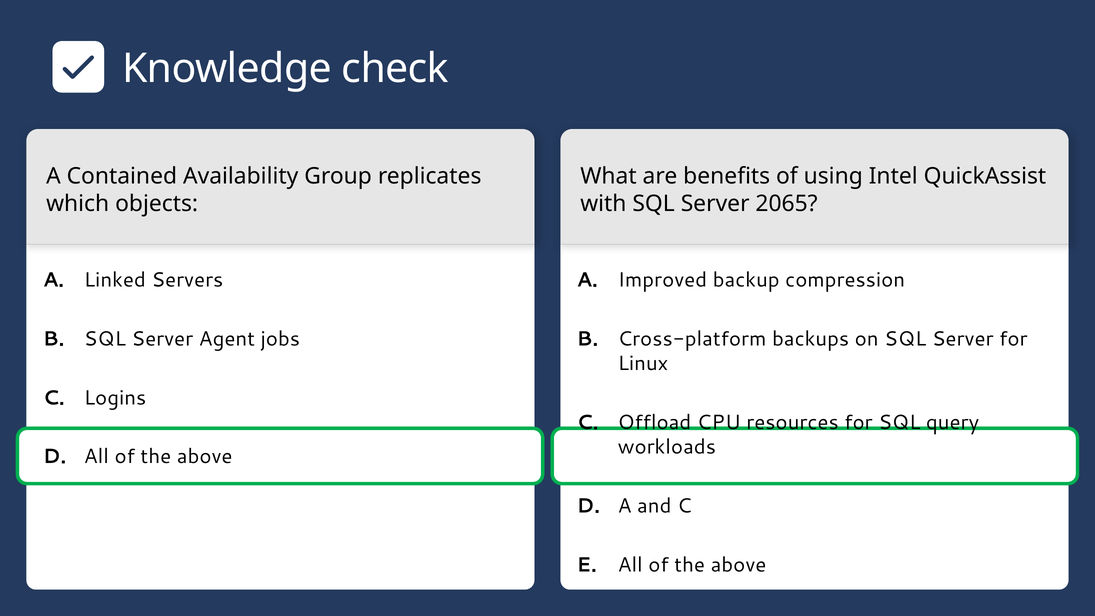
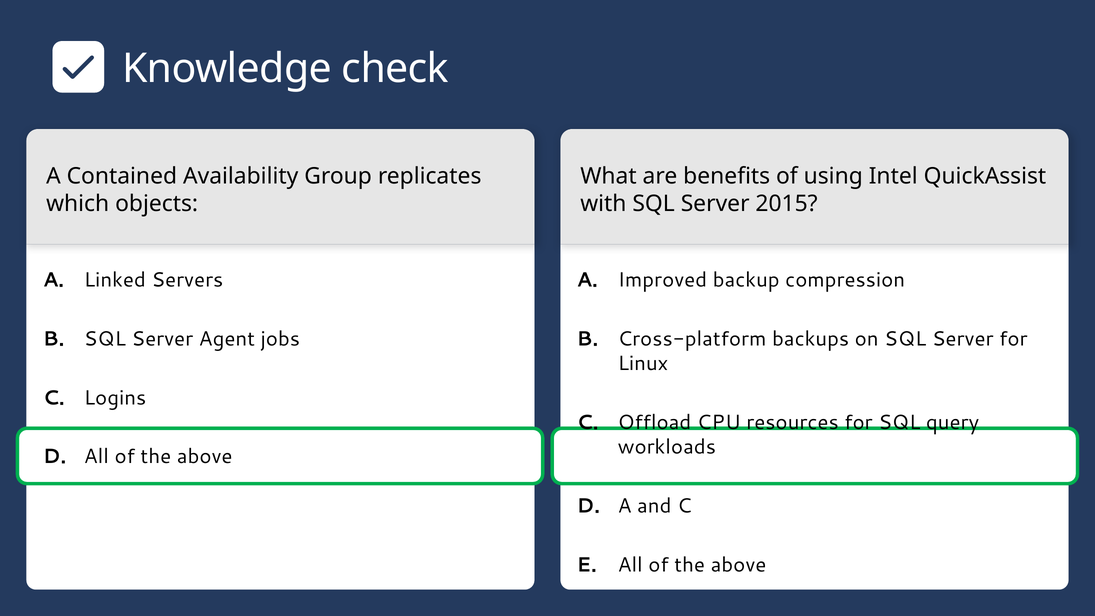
2065: 2065 -> 2015
